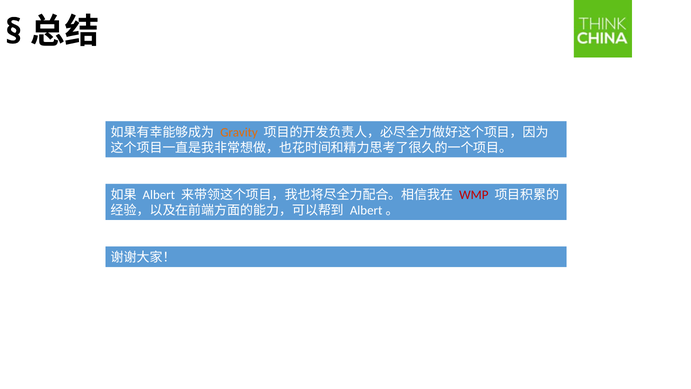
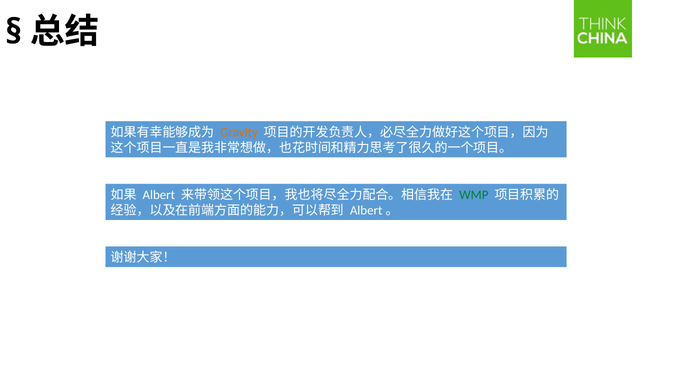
WMP colour: red -> green
